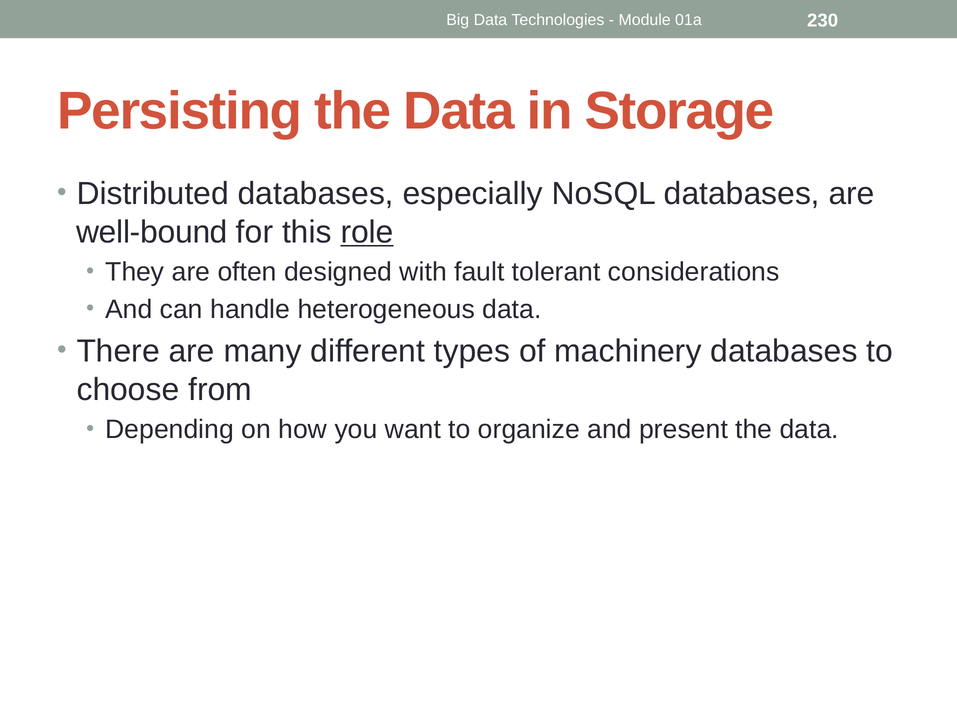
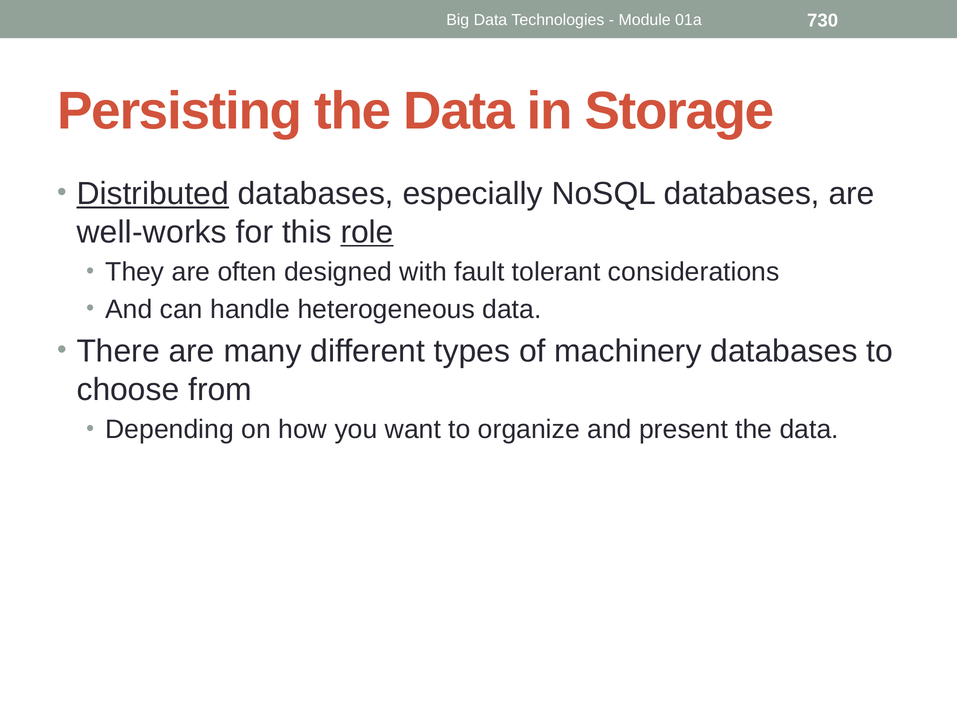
230: 230 -> 730
Distributed underline: none -> present
well-bound: well-bound -> well-works
